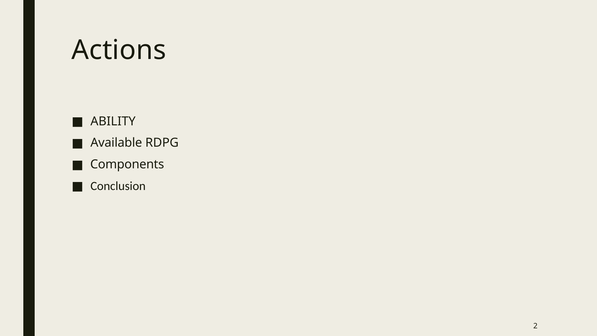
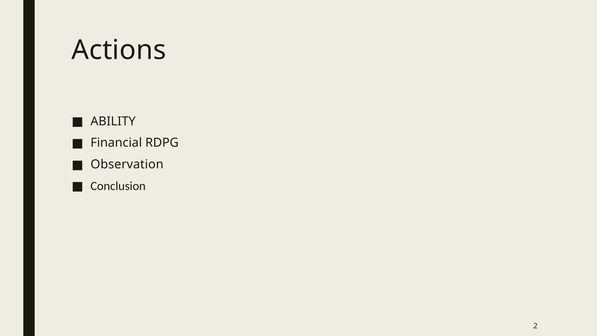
Available: Available -> Financial
Components: Components -> Observation
